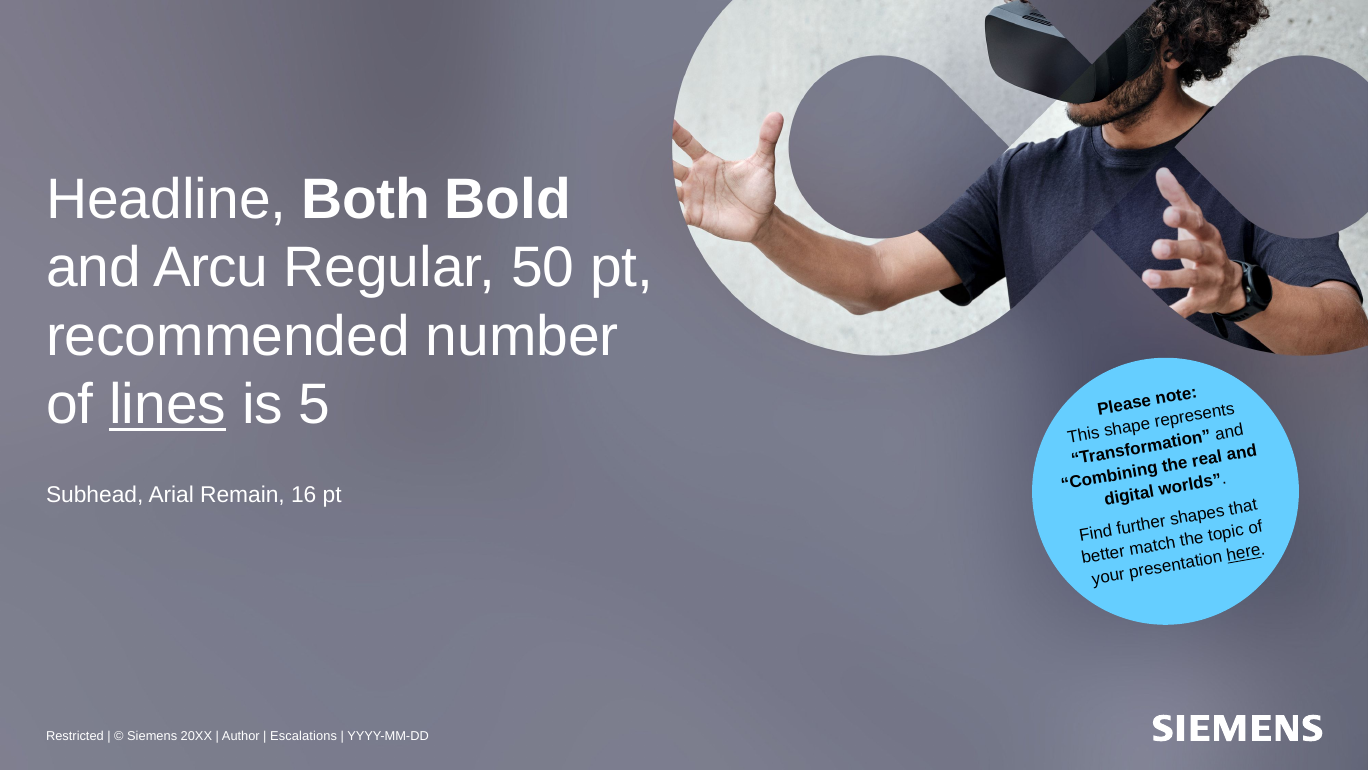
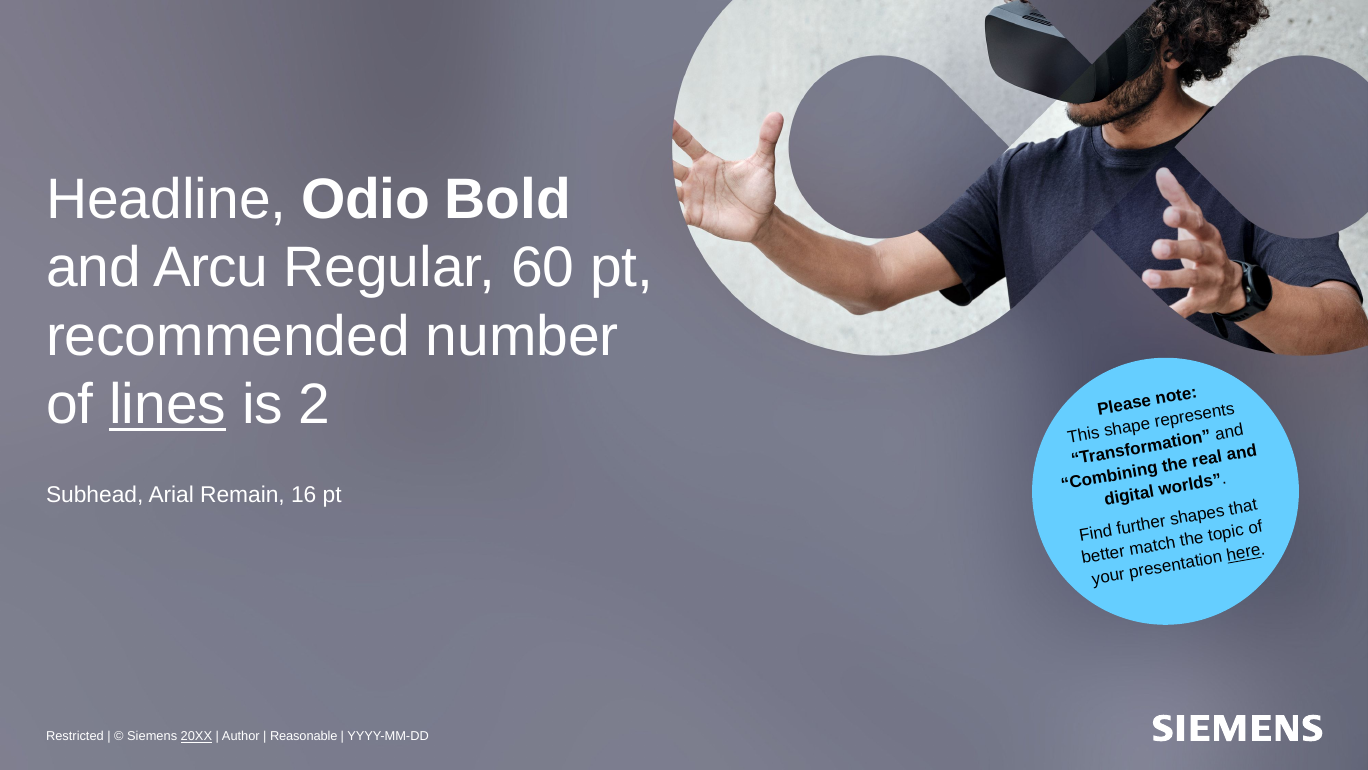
Both: Both -> Odio
50: 50 -> 60
5: 5 -> 2
20XX underline: none -> present
Escalations: Escalations -> Reasonable
